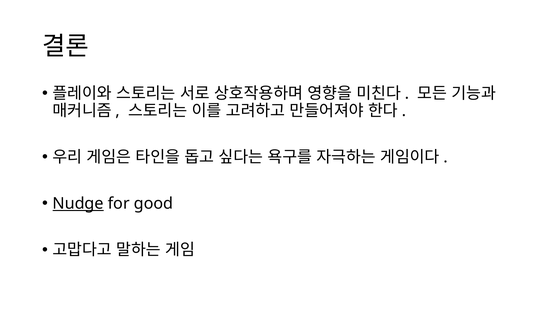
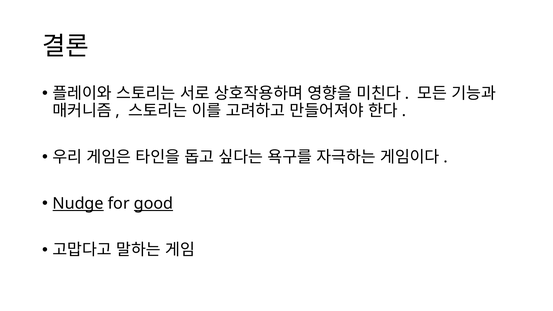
good underline: none -> present
